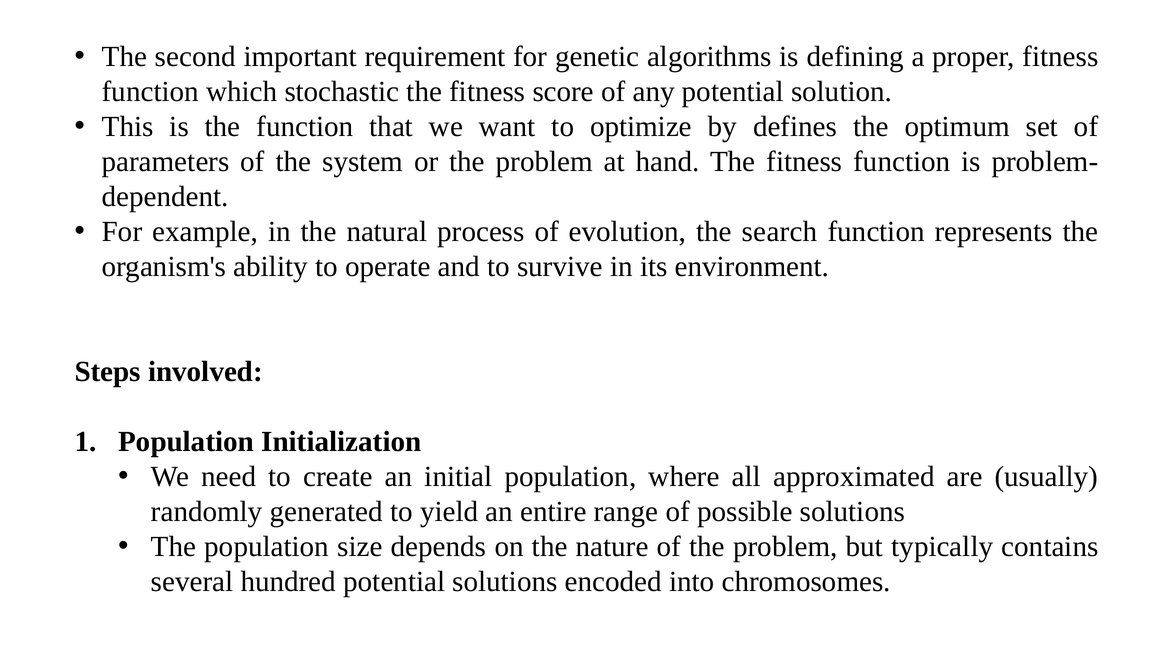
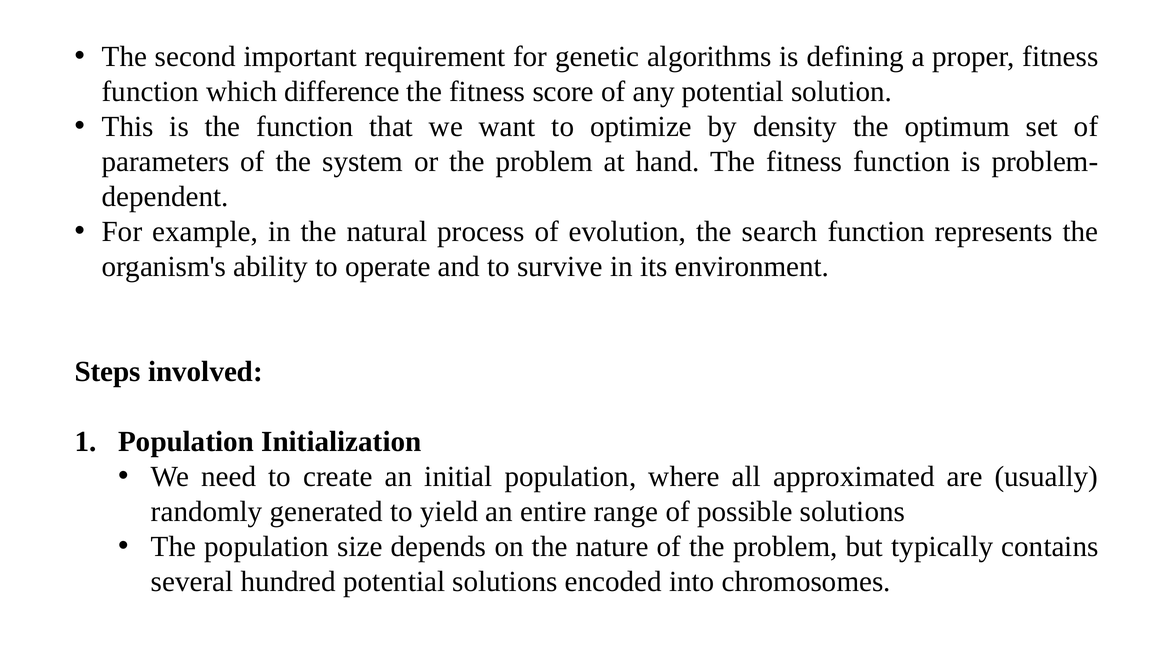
stochastic: stochastic -> difference
defines: defines -> density
